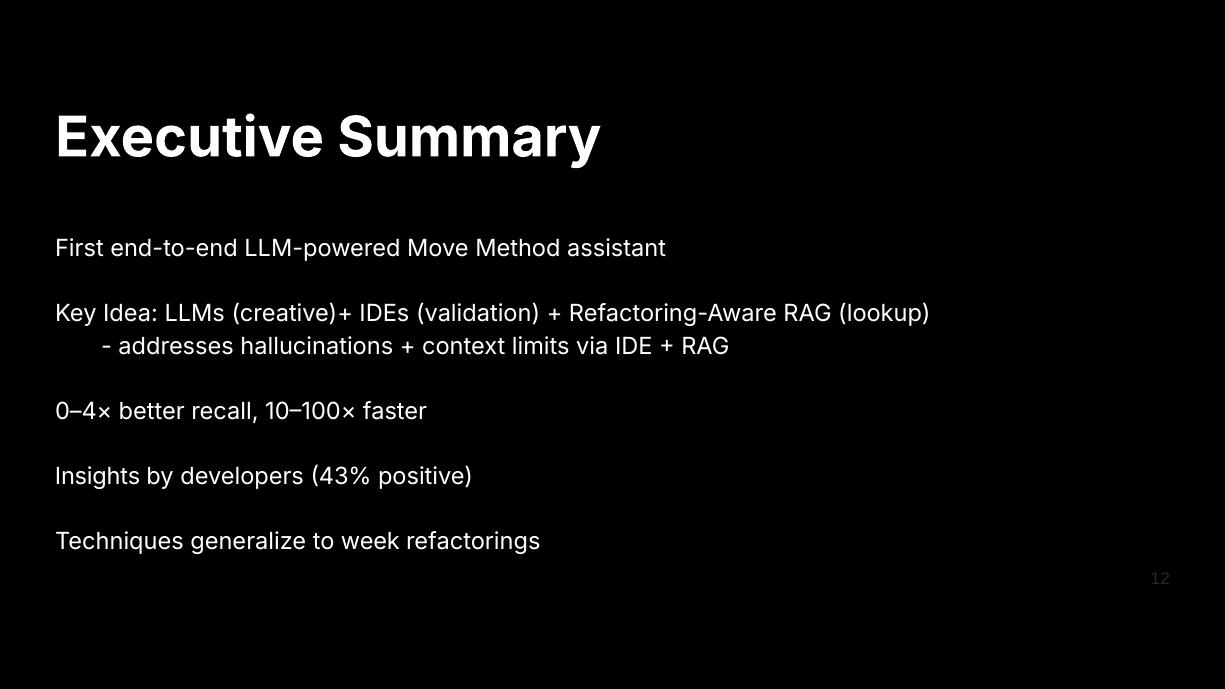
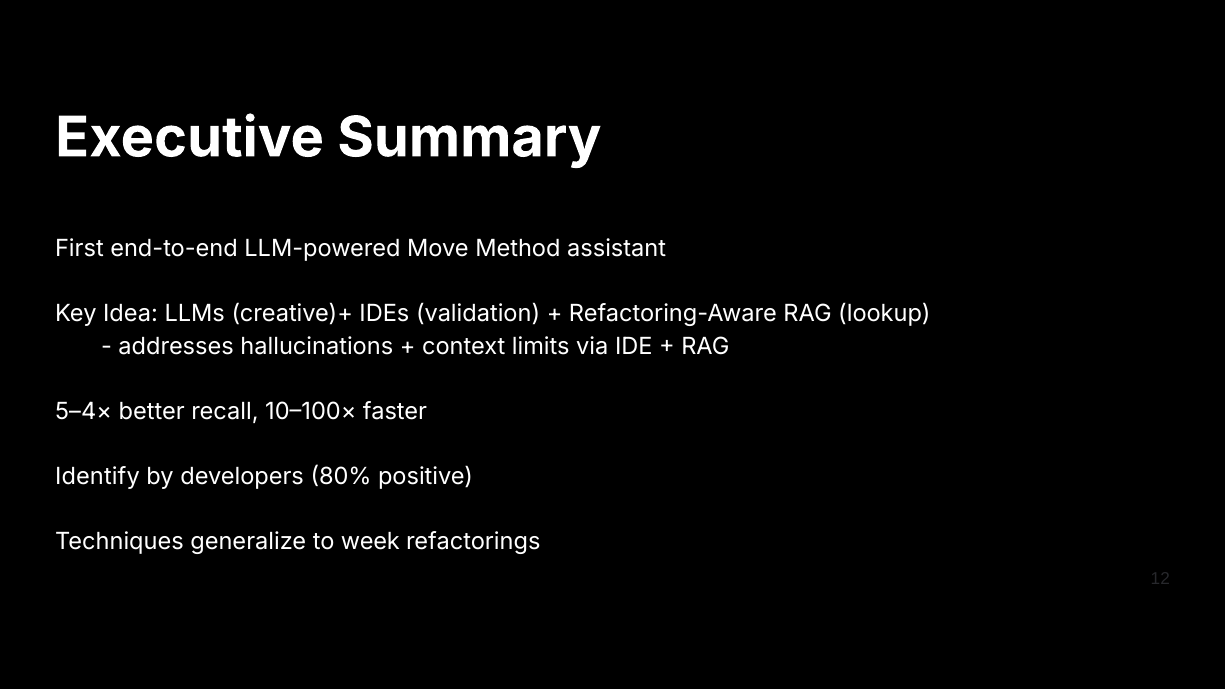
0–4×: 0–4× -> 5–4×
Insights: Insights -> Identify
43%: 43% -> 80%
